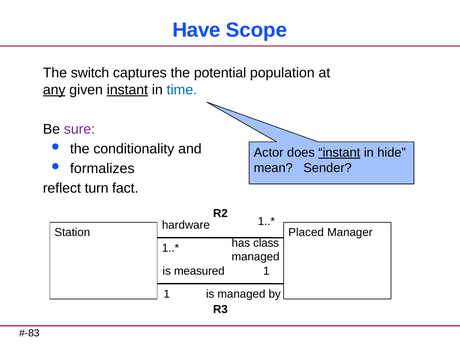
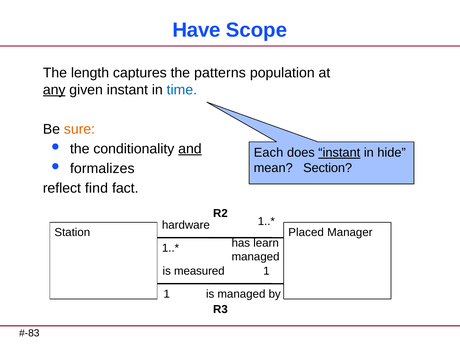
switch: switch -> length
potential: potential -> patterns
instant at (127, 90) underline: present -> none
sure colour: purple -> orange
and underline: none -> present
Actor: Actor -> Each
Sender: Sender -> Section
turn: turn -> find
class: class -> learn
